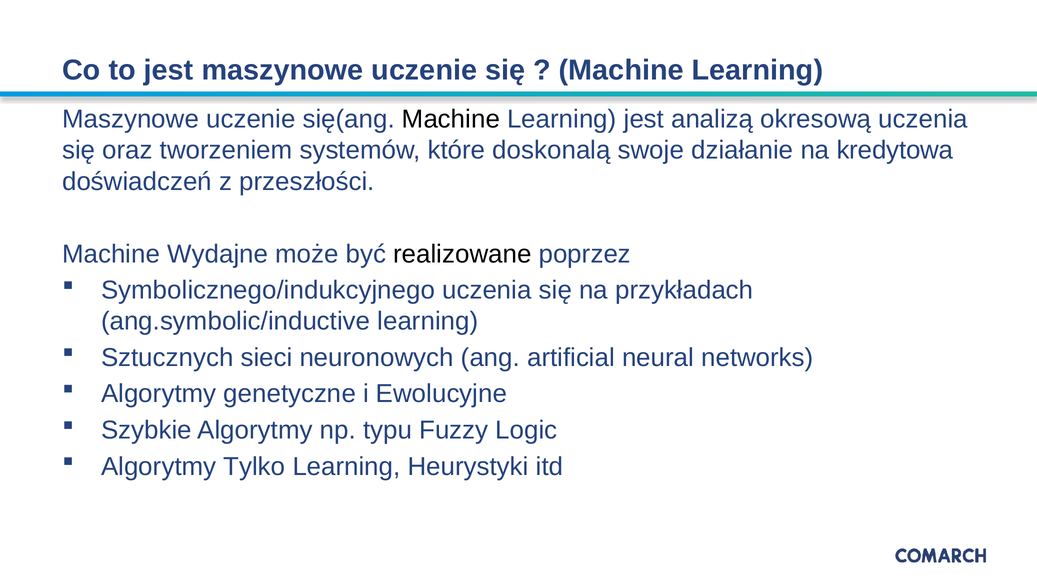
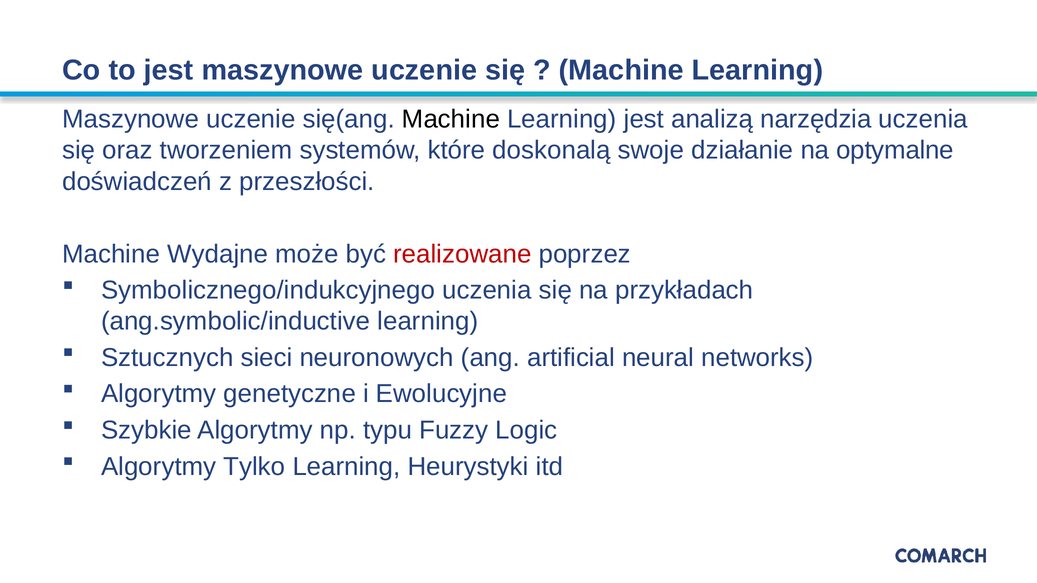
okresową: okresową -> narzędzia
kredytowa: kredytowa -> optymalne
realizowane colour: black -> red
